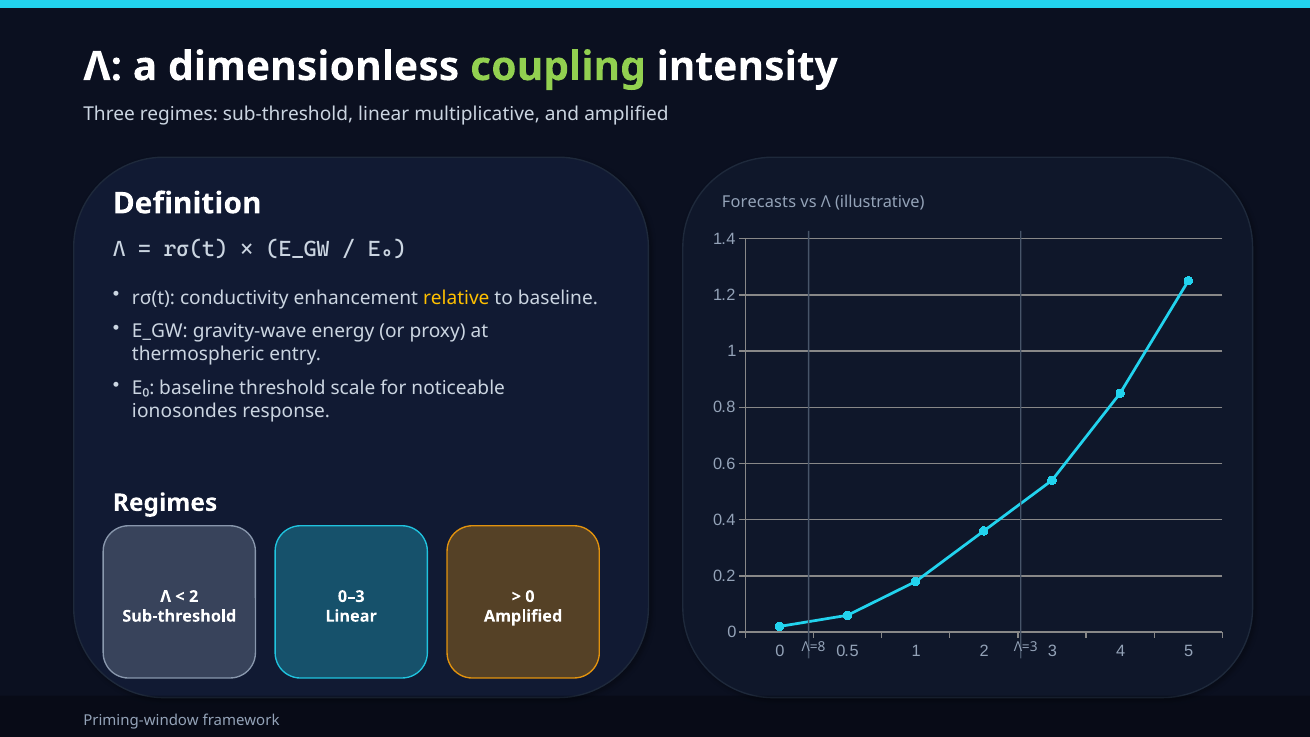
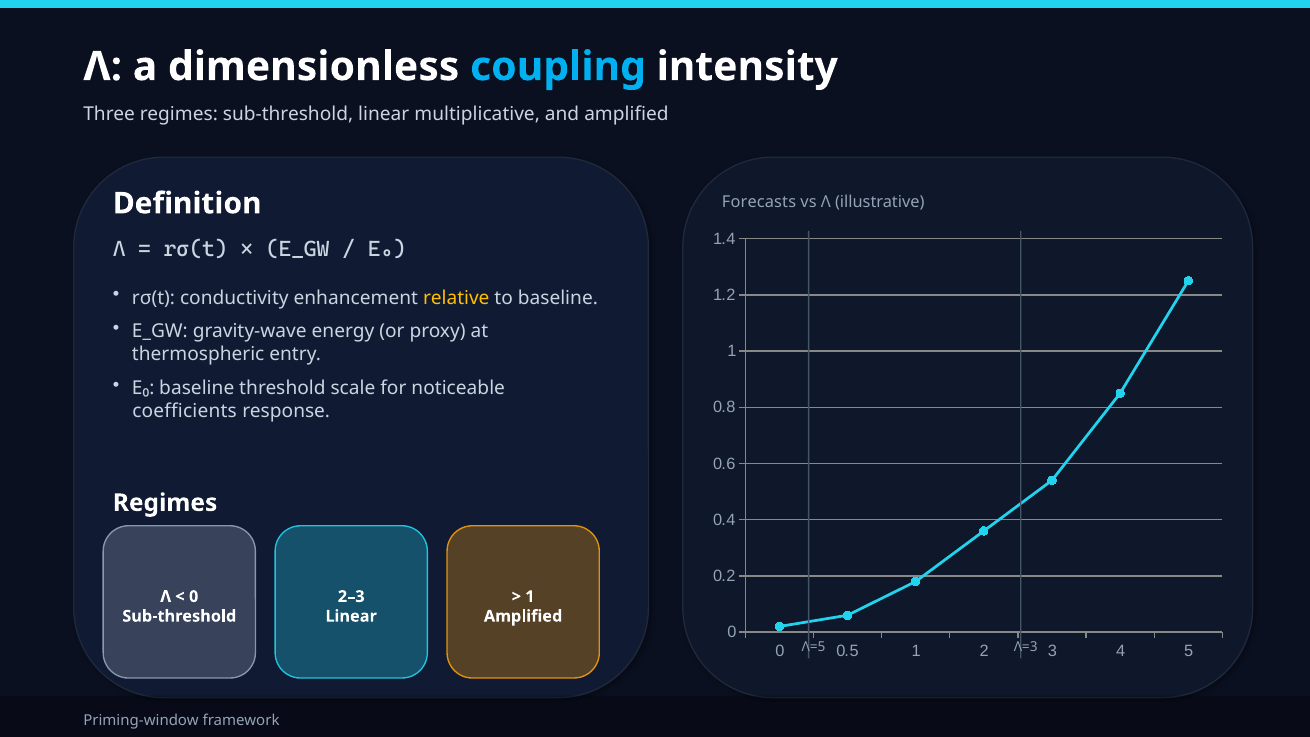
coupling colour: light green -> light blue
ionosondes: ionosondes -> coefficients
2 at (194, 596): 2 -> 0
0–3: 0–3 -> 2–3
0 at (530, 596): 0 -> 1
Λ=8: Λ=8 -> Λ=5
